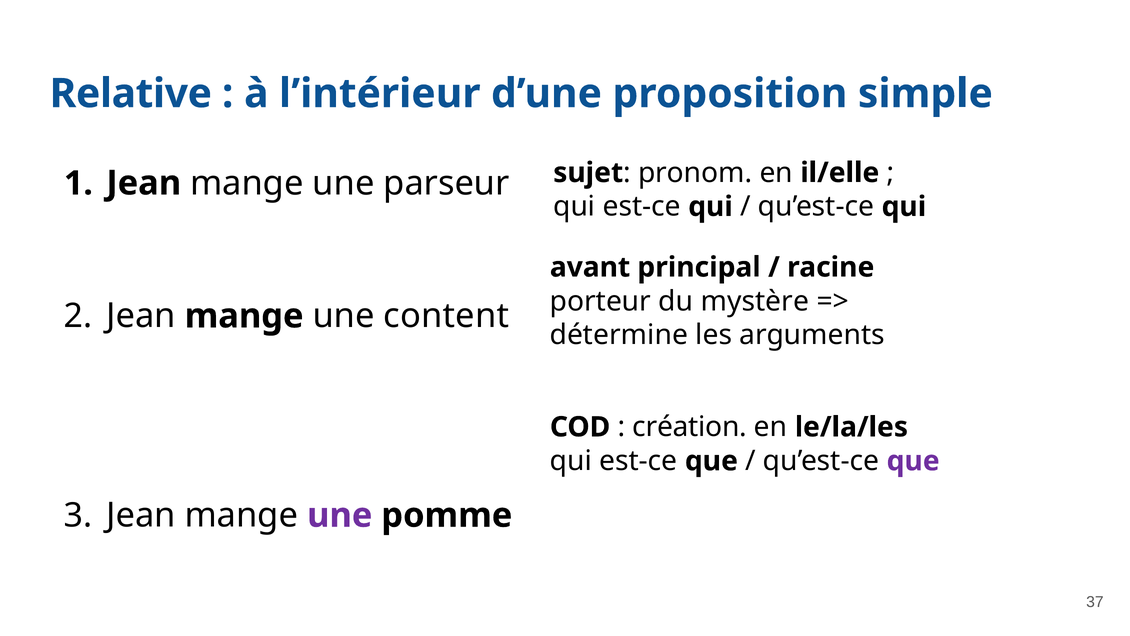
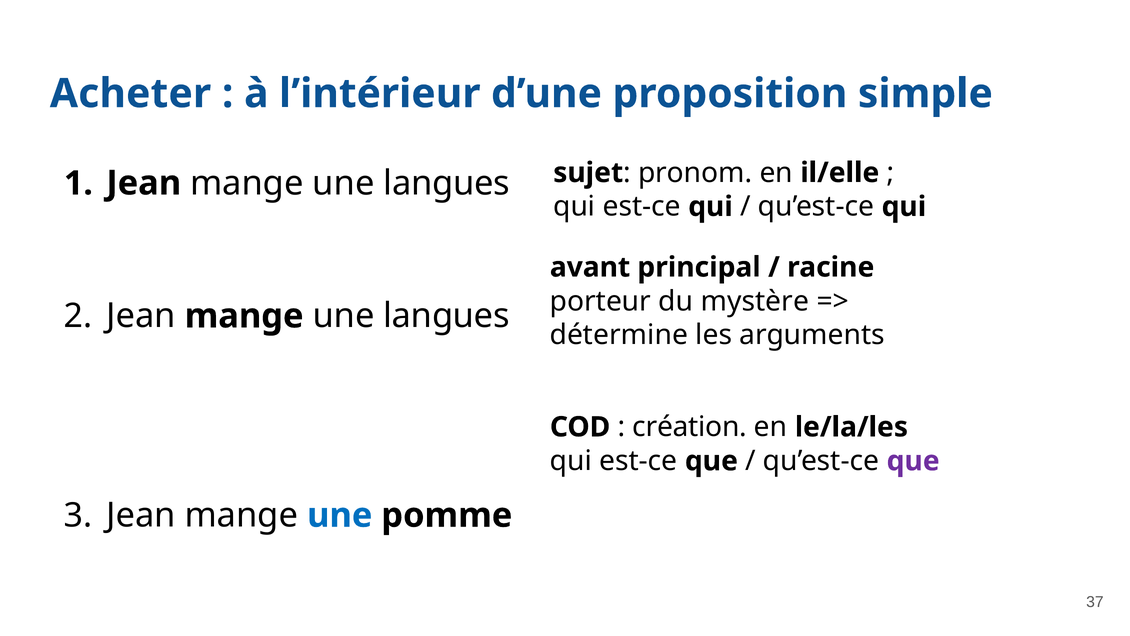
Relative: Relative -> Acheter
parseur at (446, 183): parseur -> langues
content at (446, 316): content -> langues
une at (340, 515) colour: purple -> blue
